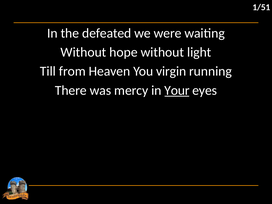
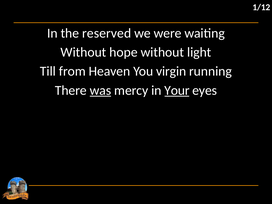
1/51: 1/51 -> 1/12
defeated: defeated -> reserved
was underline: none -> present
